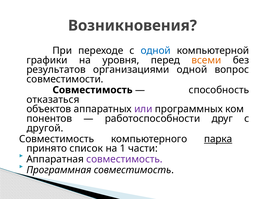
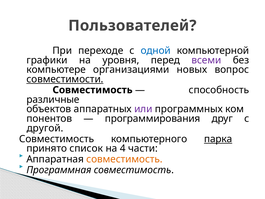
Возникновения: Возникновения -> Пользователей
всеми colour: orange -> purple
результатов: результатов -> компьютере
организациями одной: одной -> новых
совместимости underline: none -> present
отказаться: отказаться -> различные
работоспособности: работоспособности -> программирования
1: 1 -> 4
совместимость at (124, 159) colour: purple -> orange
